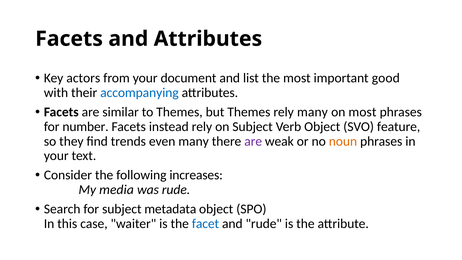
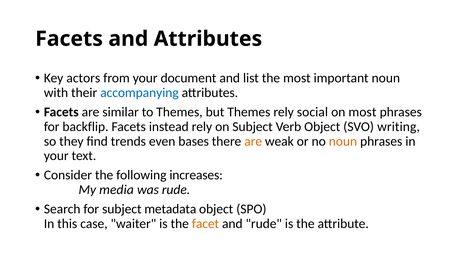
important good: good -> noun
rely many: many -> social
number: number -> backflip
feature: feature -> writing
even many: many -> bases
are at (253, 141) colour: purple -> orange
facet colour: blue -> orange
